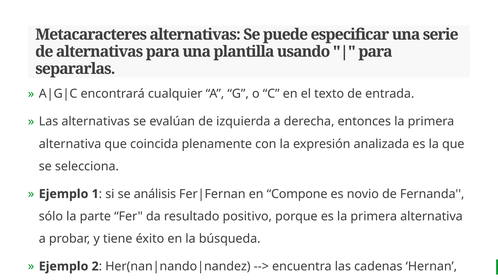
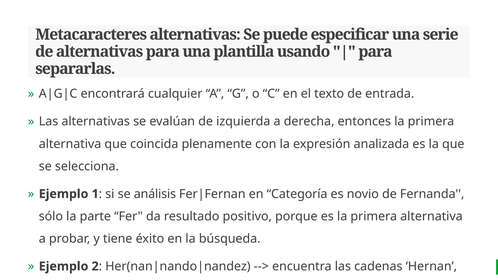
Compone: Compone -> Categoría
